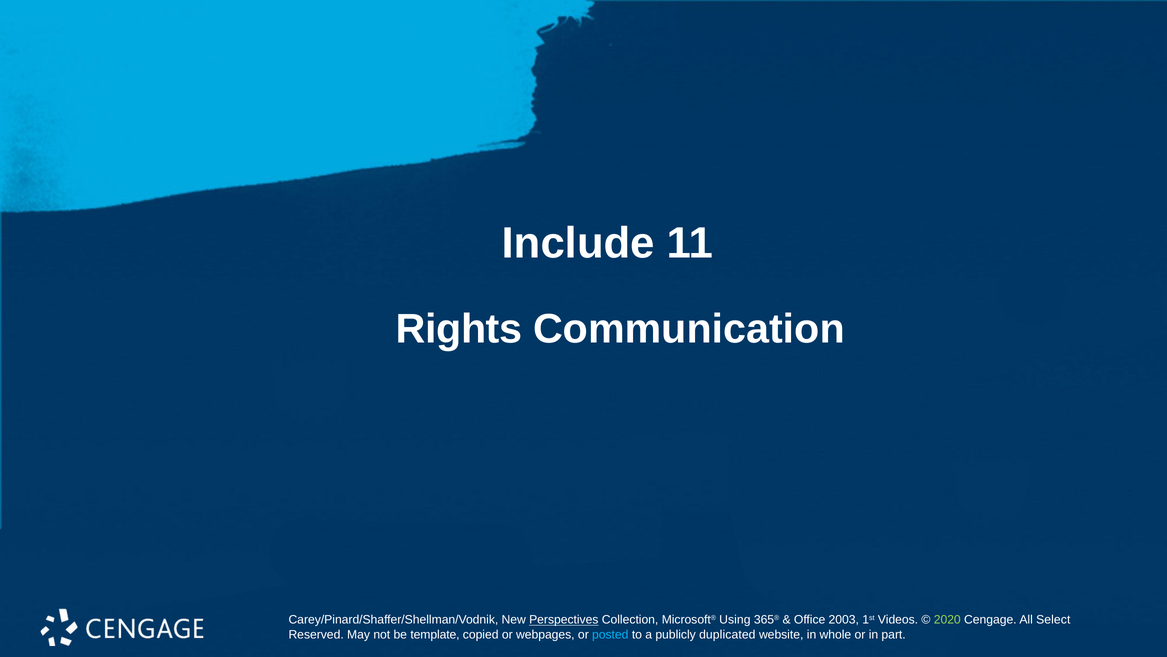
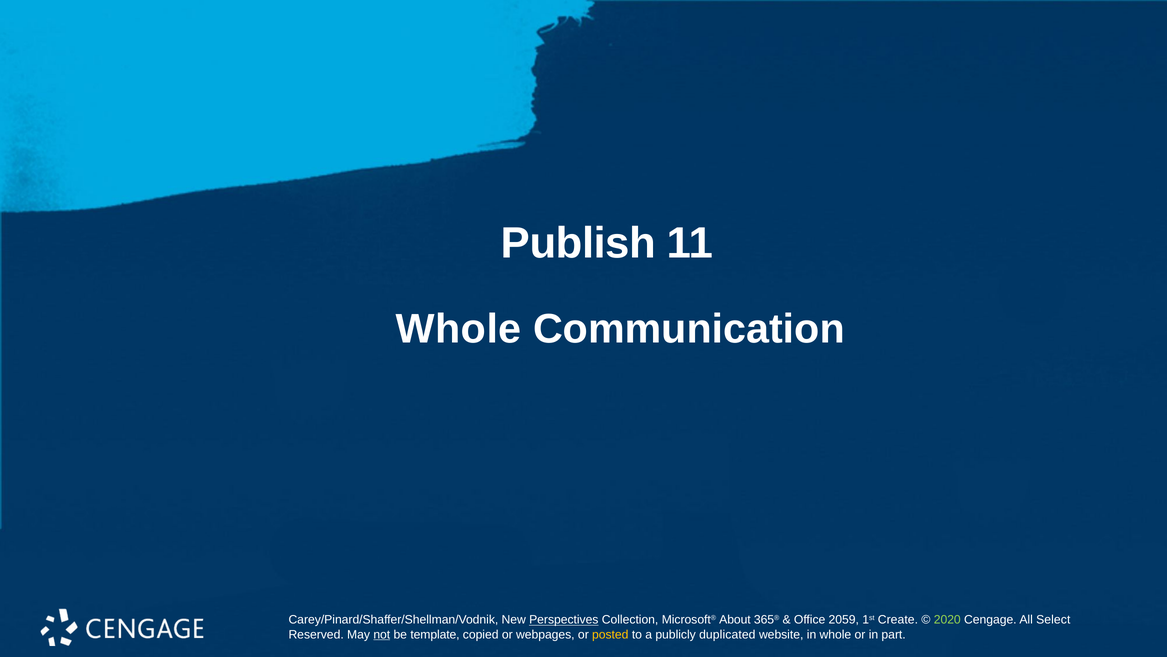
Include: Include -> Publish
Rights at (459, 329): Rights -> Whole
Using: Using -> About
2003: 2003 -> 2059
Videos: Videos -> Create
not underline: none -> present
posted colour: light blue -> yellow
